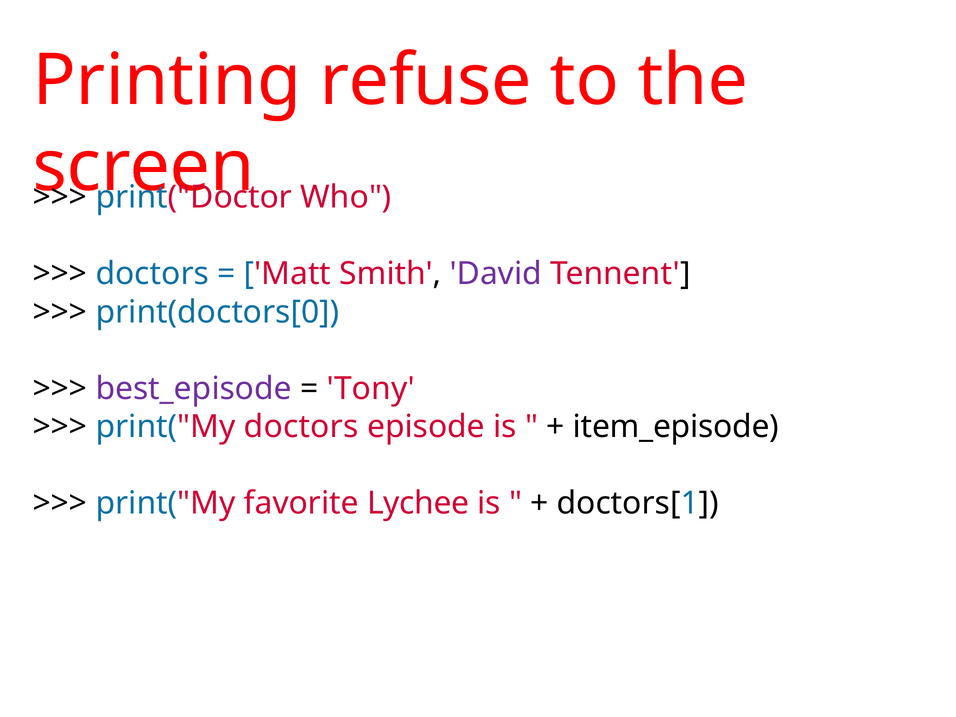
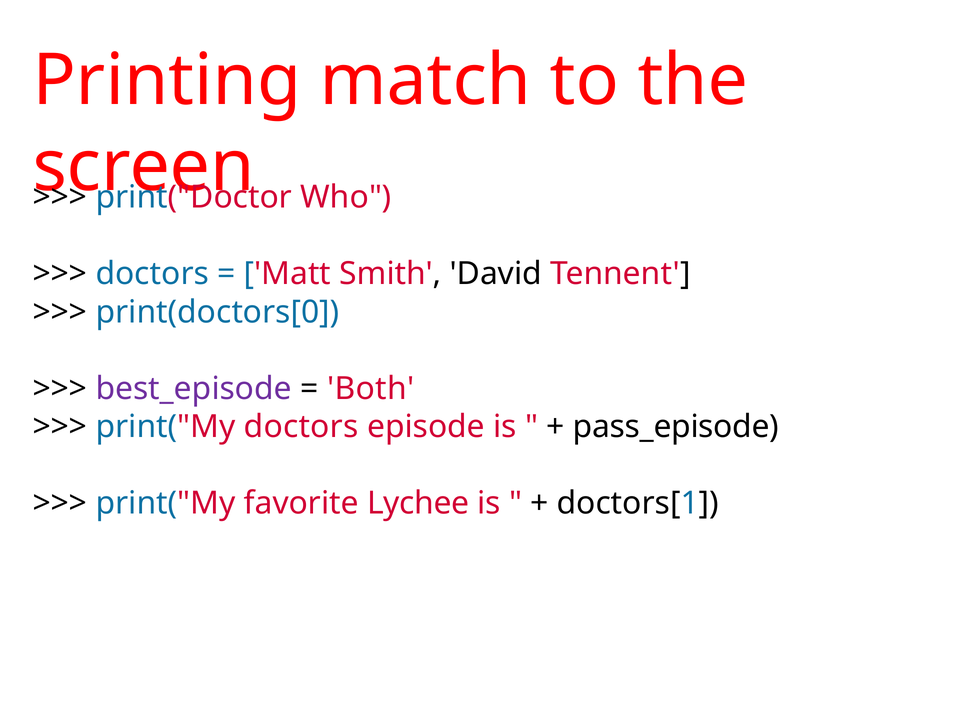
refuse: refuse -> match
David colour: purple -> black
Tony: Tony -> Both
item_episode: item_episode -> pass_episode
